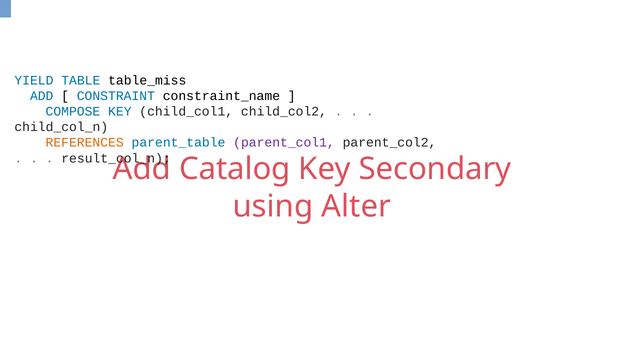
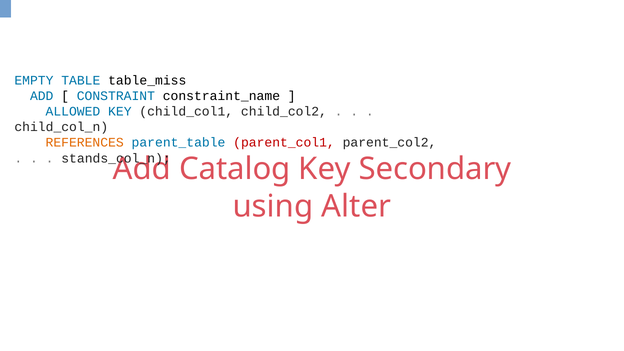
YIELD: YIELD -> EMPTY
COMPOSE: COMPOSE -> ALLOWED
parent_col1 colour: purple -> red
result_col_n: result_col_n -> stands_col_n
